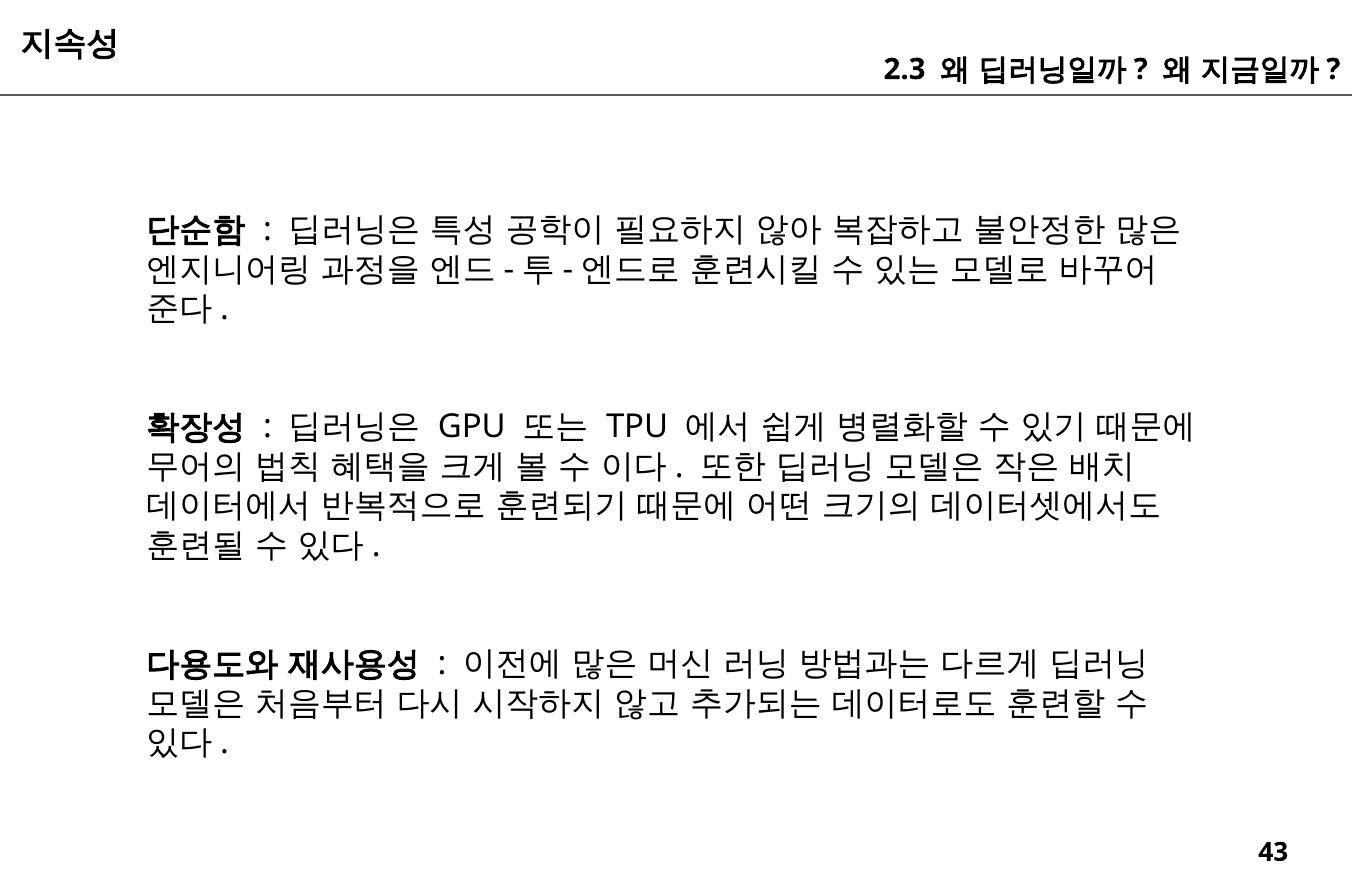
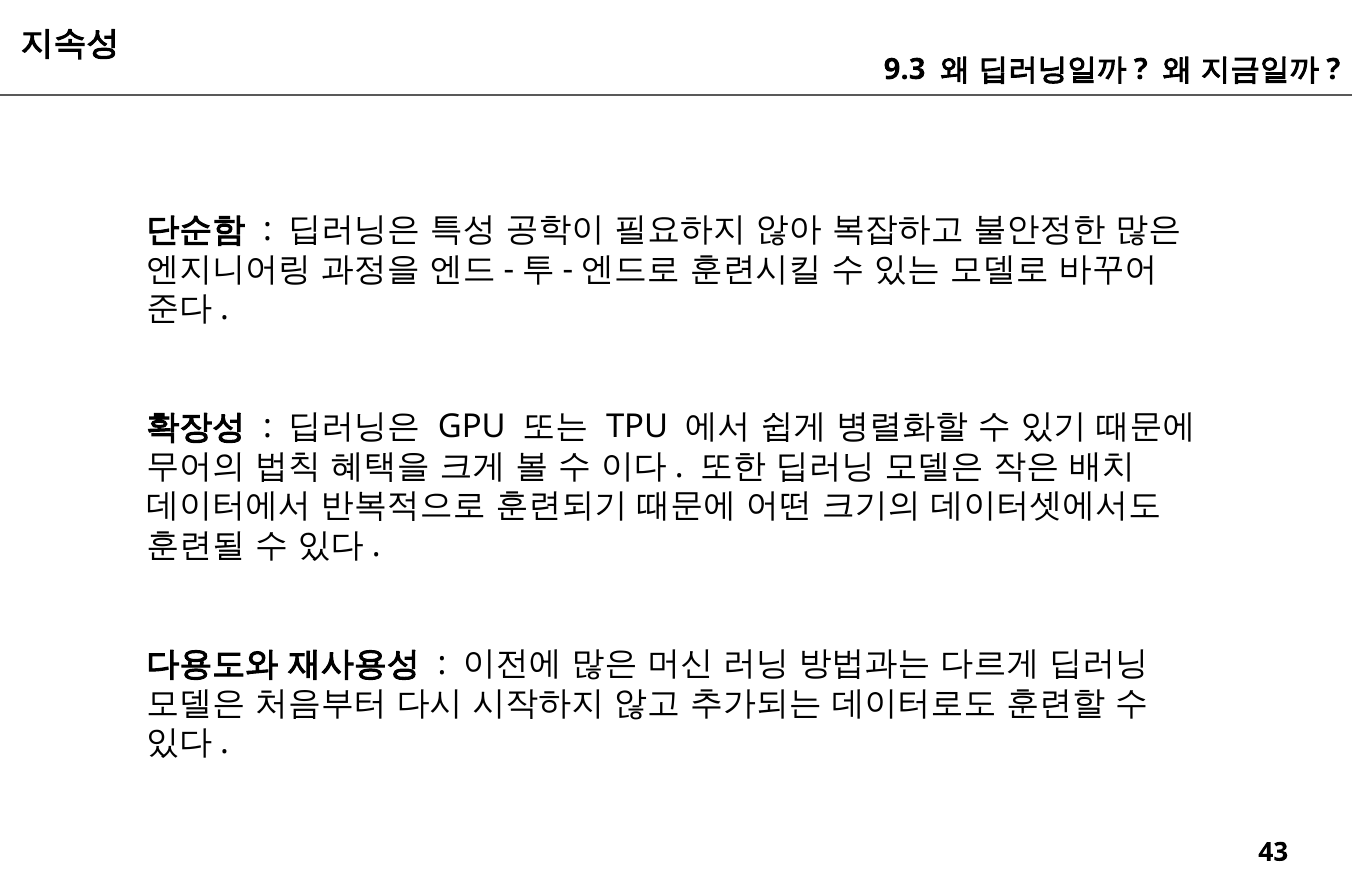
2.3: 2.3 -> 9.3
